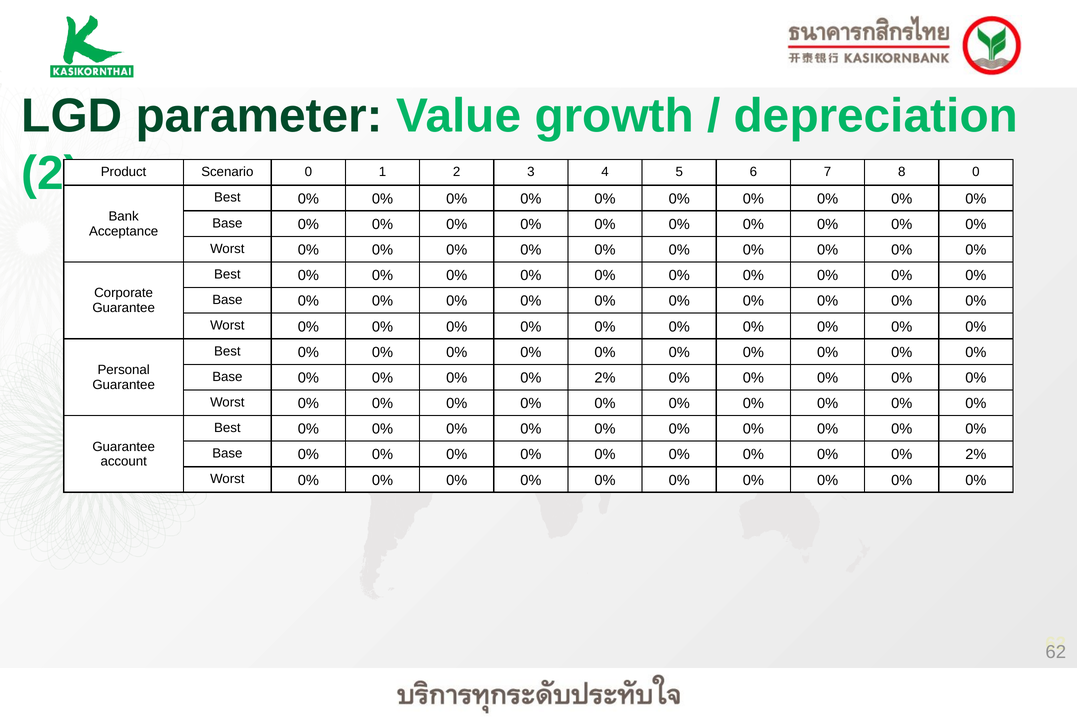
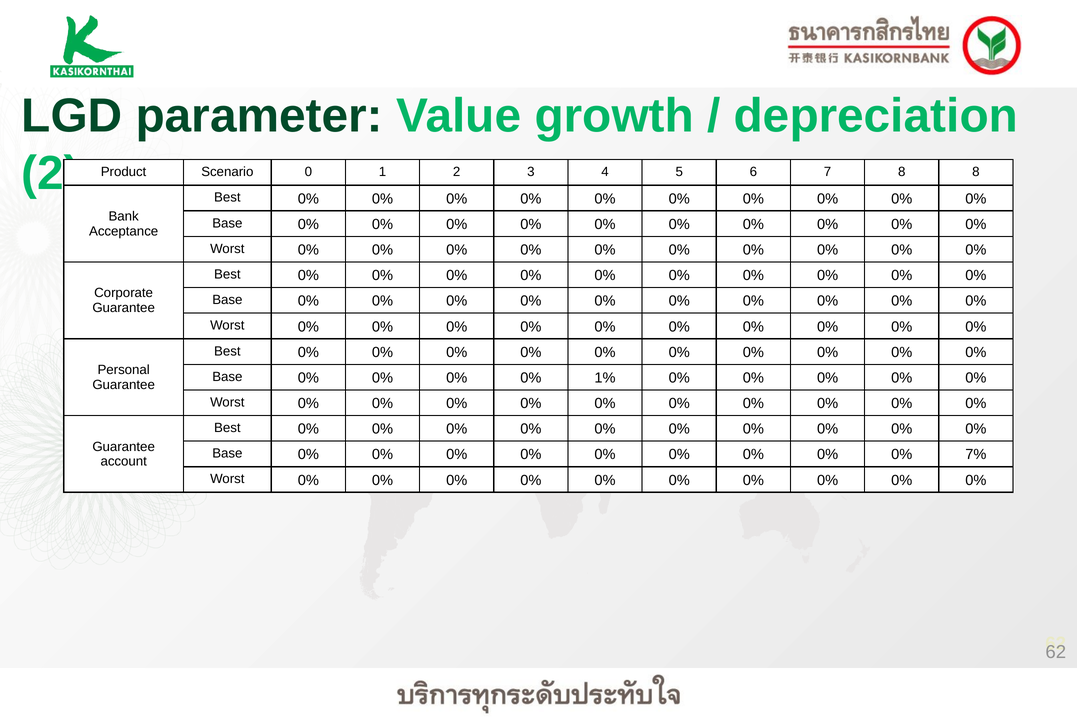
8 0: 0 -> 8
2% at (605, 378): 2% -> 1%
2% at (976, 455): 2% -> 7%
